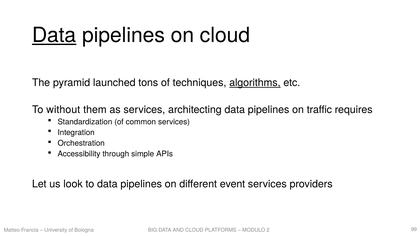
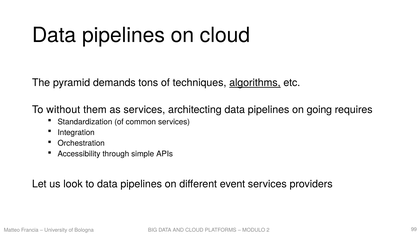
Data at (54, 35) underline: present -> none
launched: launched -> demands
traffic: traffic -> going
